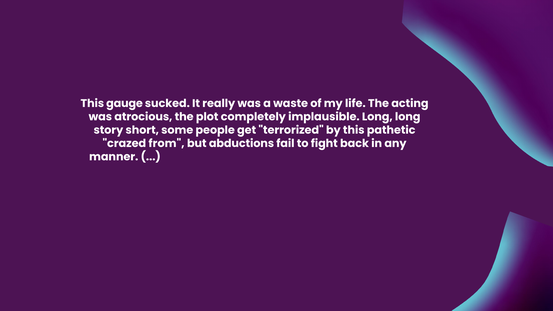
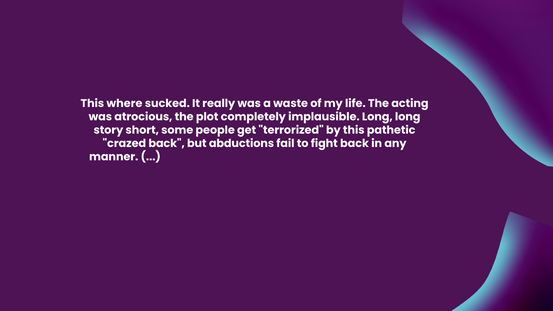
gauge: gauge -> where
crazed from: from -> back
